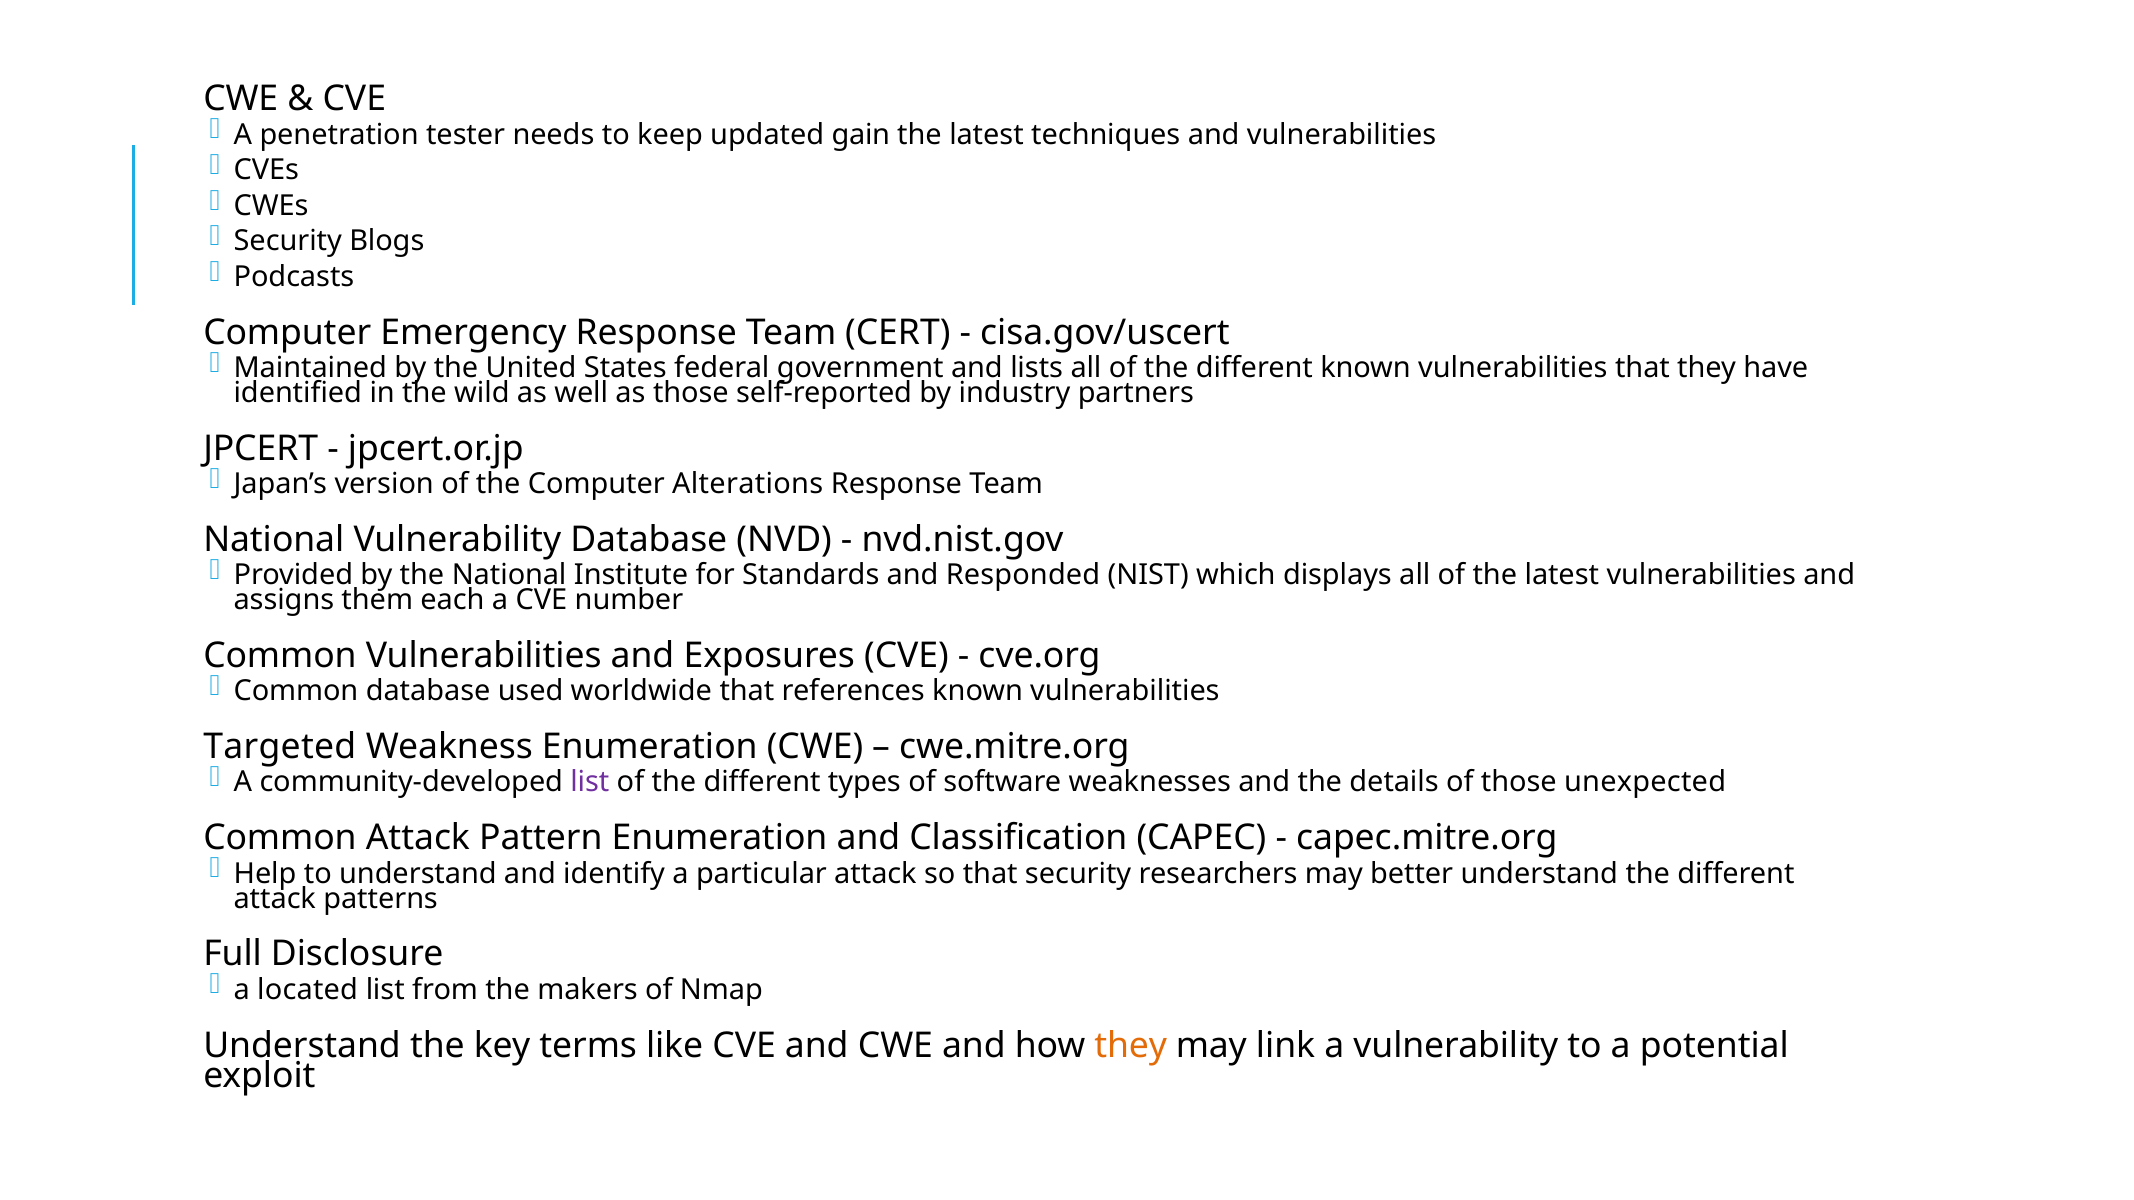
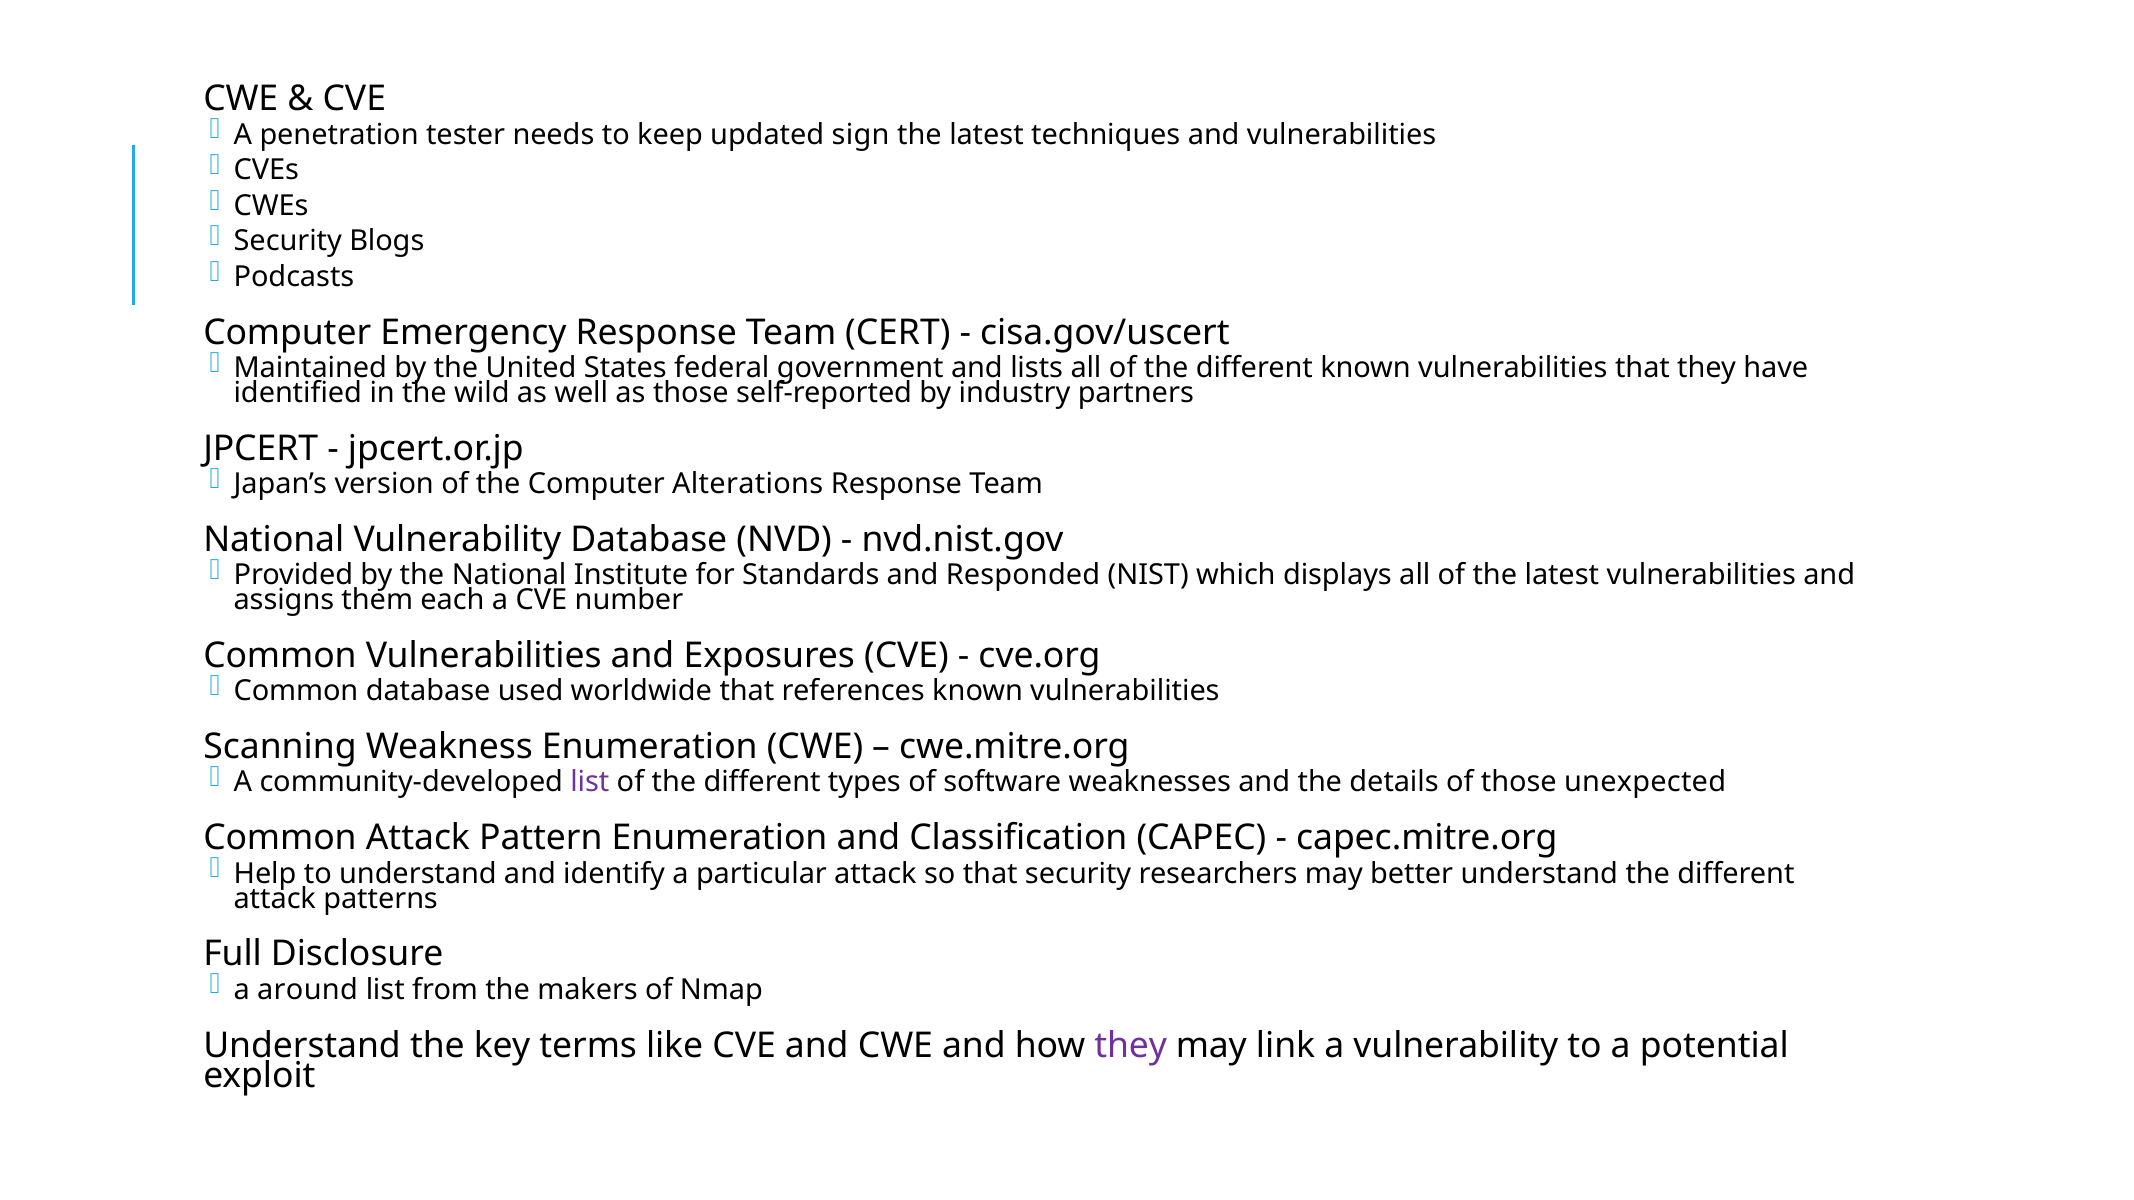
gain: gain -> sign
Targeted: Targeted -> Scanning
located: located -> around
they at (1131, 1046) colour: orange -> purple
